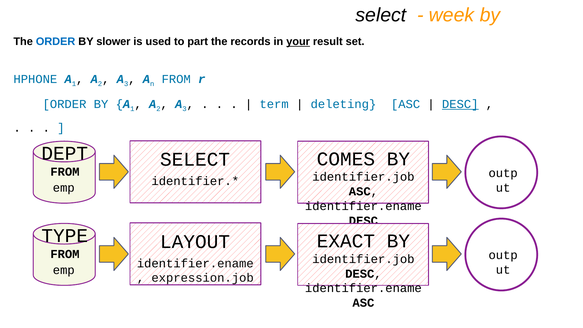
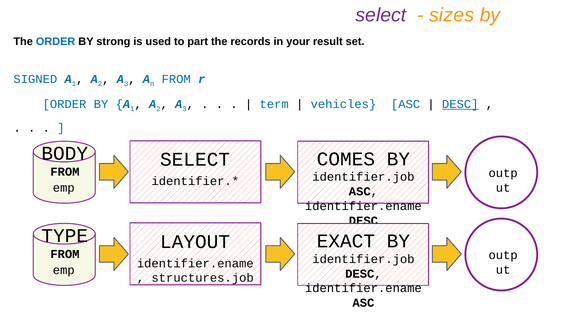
select at (381, 15) colour: black -> purple
week: week -> sizes
slower: slower -> strong
your underline: present -> none
HPHONE: HPHONE -> SIGNED
deleting: deleting -> vehicles
DEPT: DEPT -> BODY
expression.job: expression.job -> structures.job
